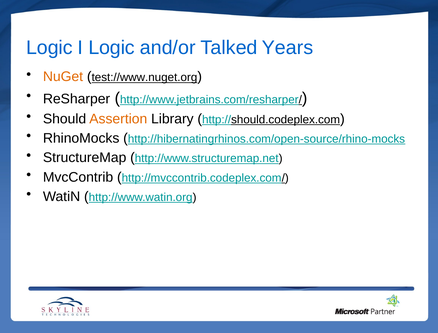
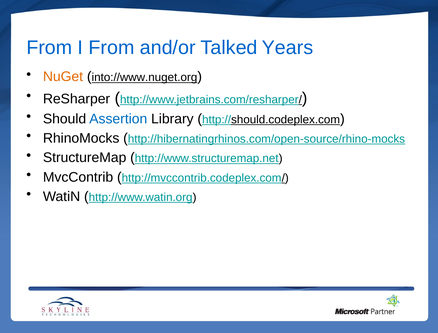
Logic at (49, 48): Logic -> From
I Logic: Logic -> From
test://www.nuget.org: test://www.nuget.org -> into://www.nuget.org
Assertion colour: orange -> blue
